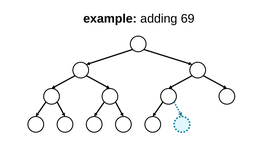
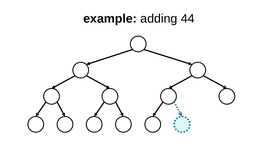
69: 69 -> 44
